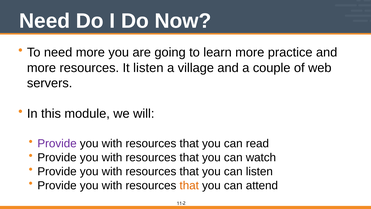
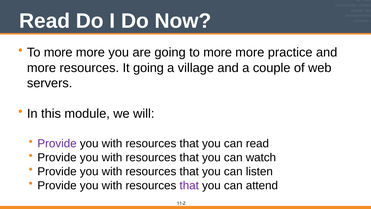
Need at (45, 21): Need -> Read
need at (58, 52): need -> more
going to learn: learn -> more
It listen: listen -> going
that at (189, 185) colour: orange -> purple
